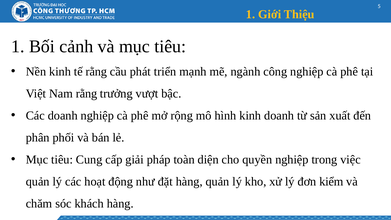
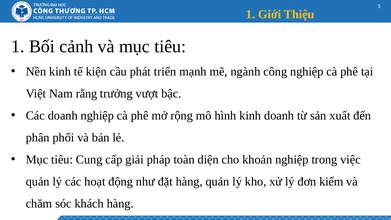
tế rằng: rằng -> kiện
quyền: quyền -> khoản
